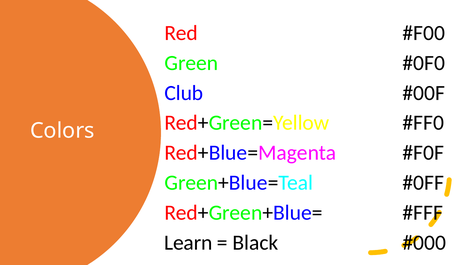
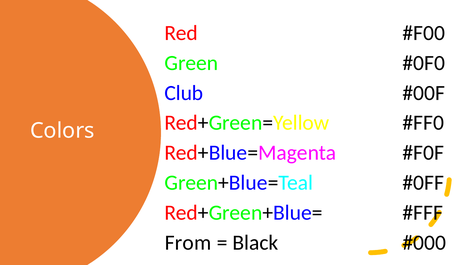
Learn: Learn -> From
